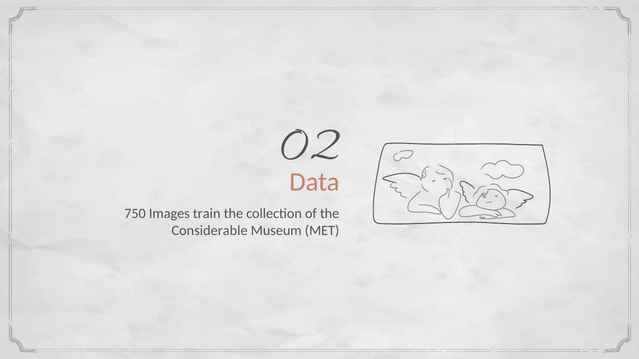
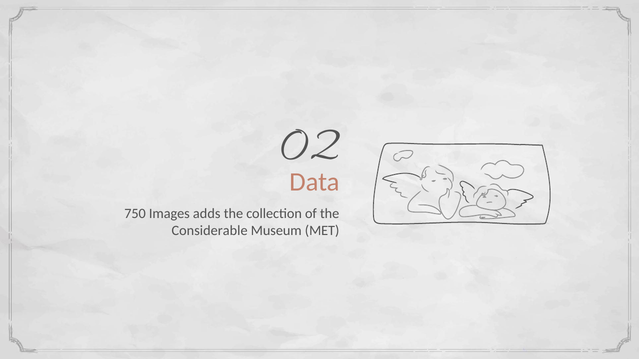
train: train -> adds
